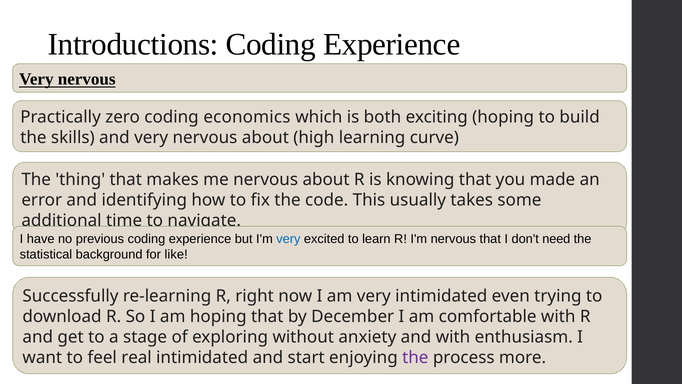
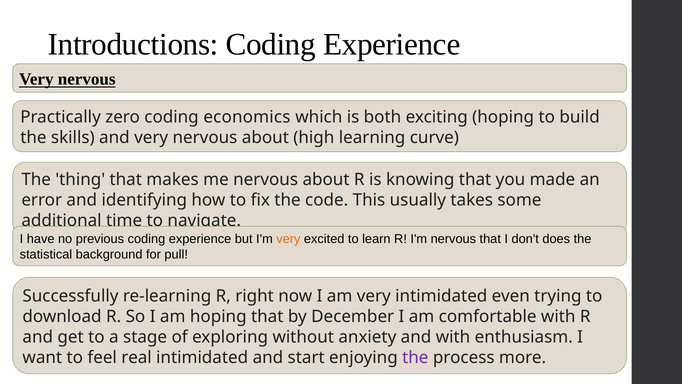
very at (288, 239) colour: blue -> orange
need: need -> does
like: like -> pull
